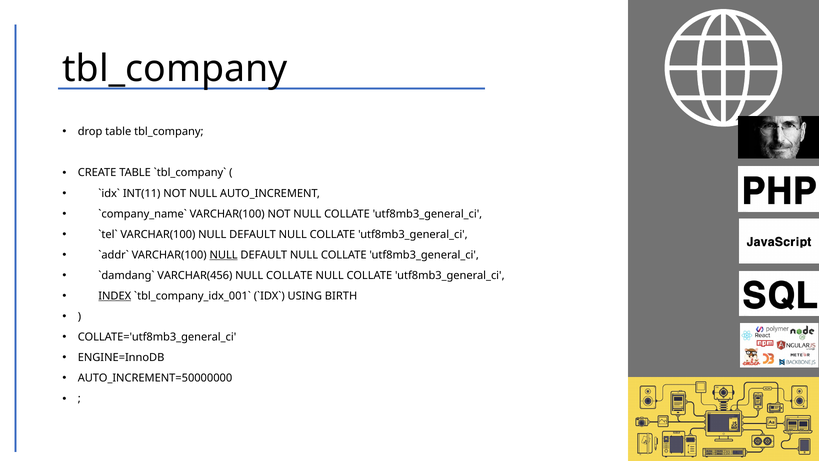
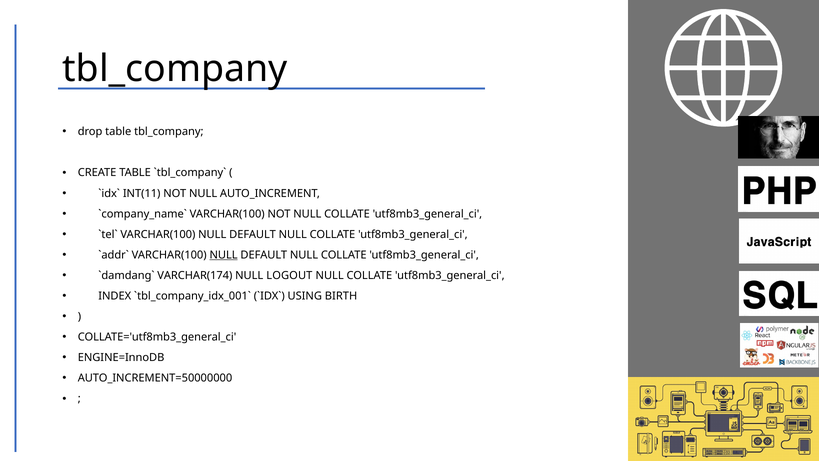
VARCHAR(456: VARCHAR(456 -> VARCHAR(174
COLLATE at (289, 275): COLLATE -> LOGOUT
INDEX underline: present -> none
